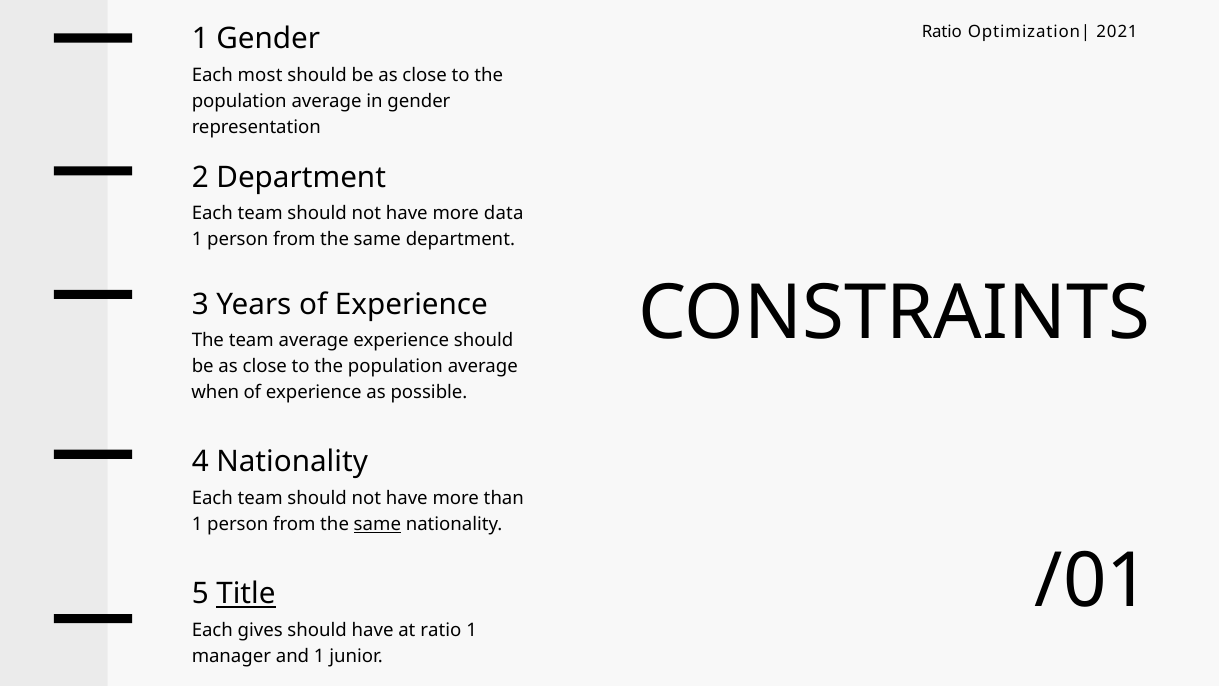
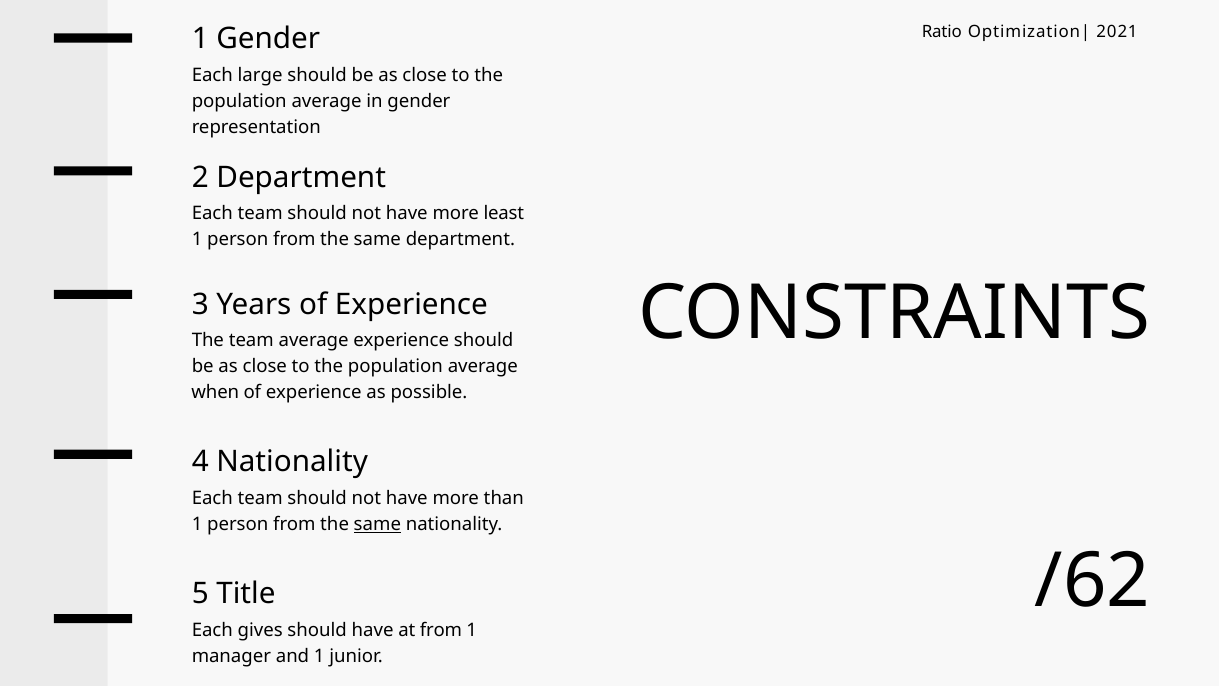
most: most -> large
data: data -> least
/01: /01 -> /62
Title underline: present -> none
at ratio: ratio -> from
